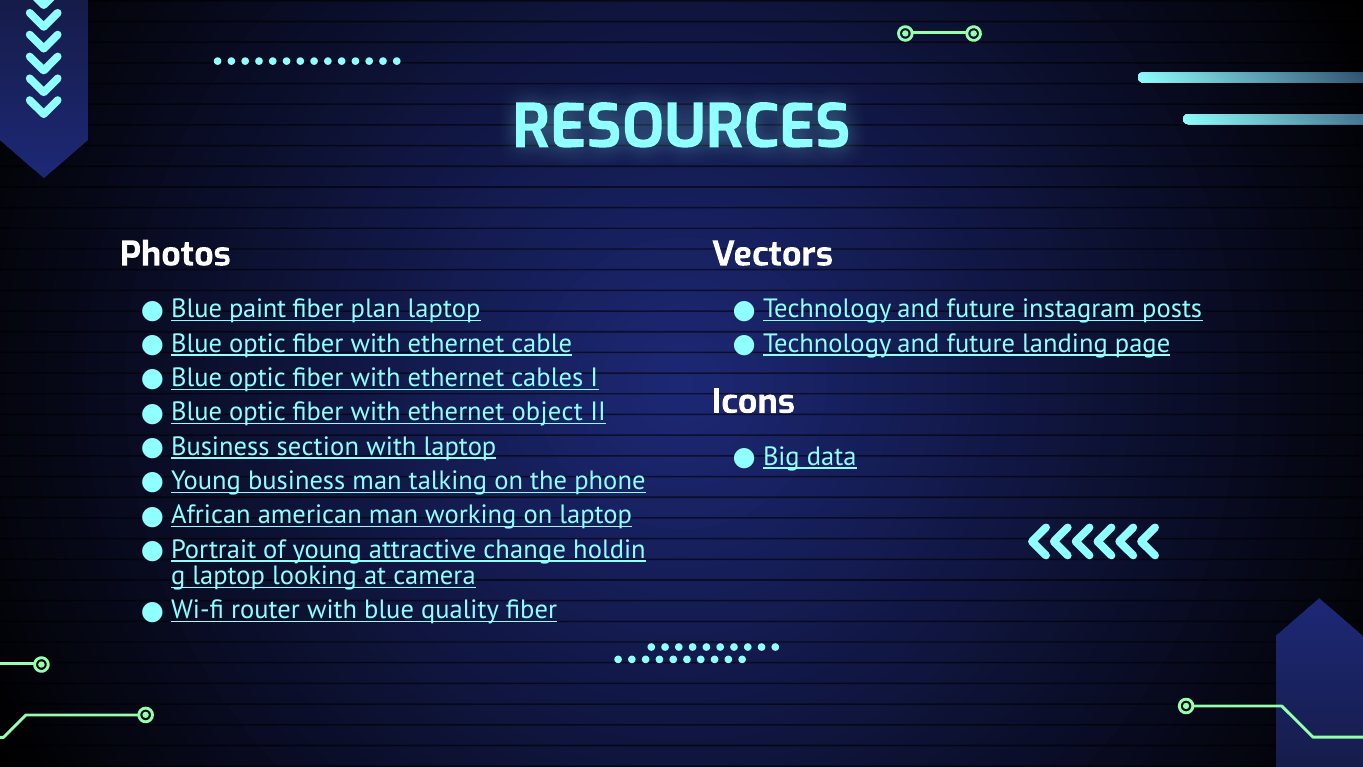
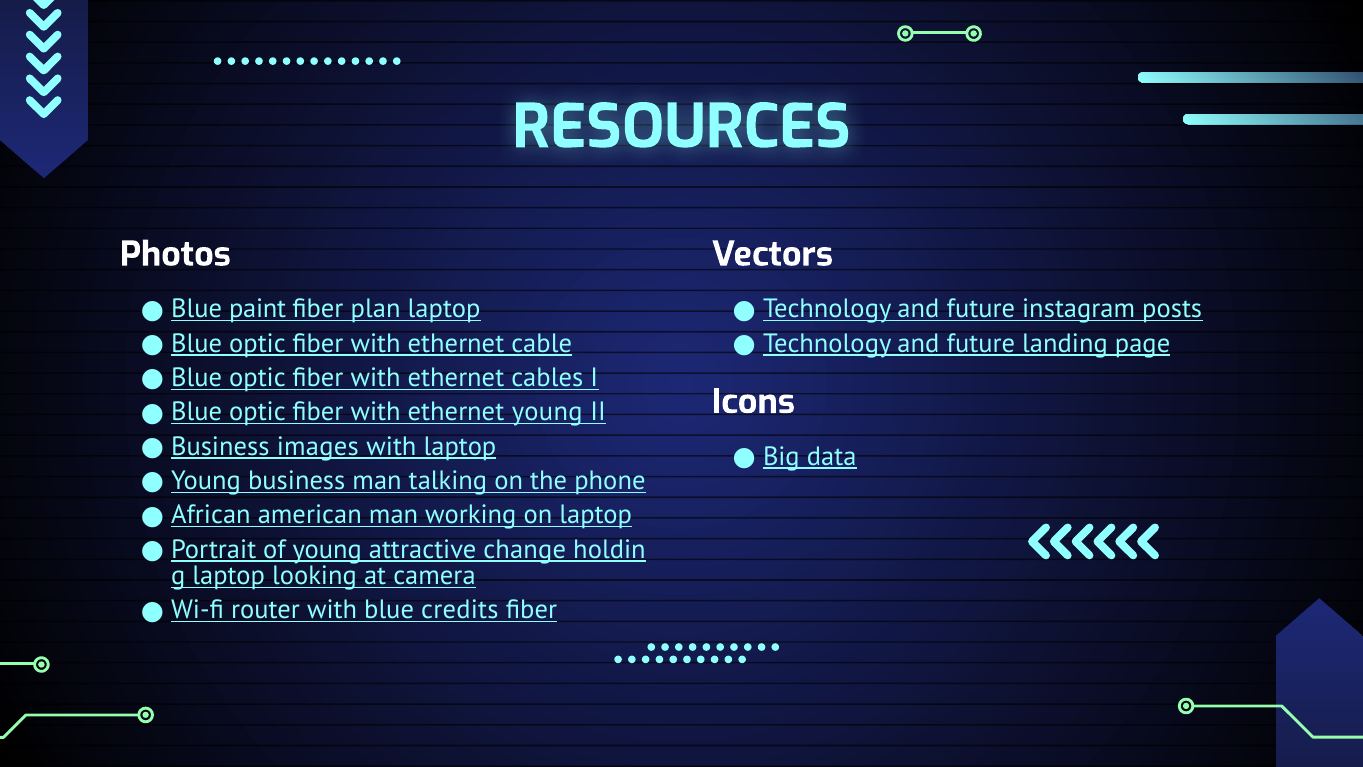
ethernet object: object -> young
section: section -> images
quality: quality -> credits
